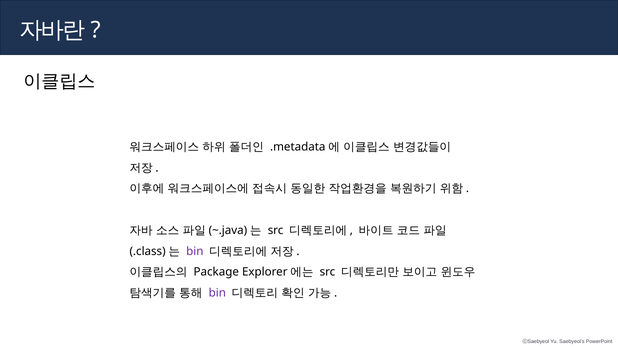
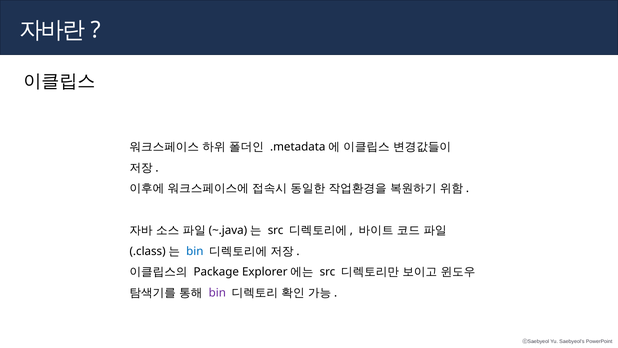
bin at (195, 251) colour: purple -> blue
